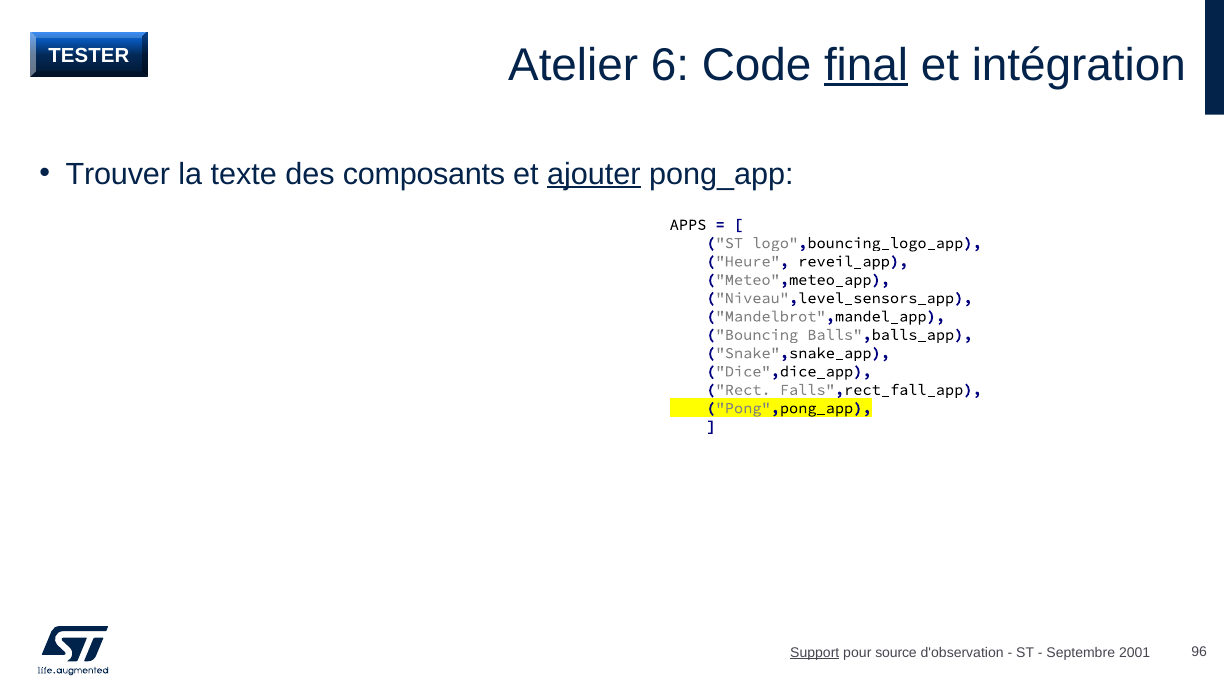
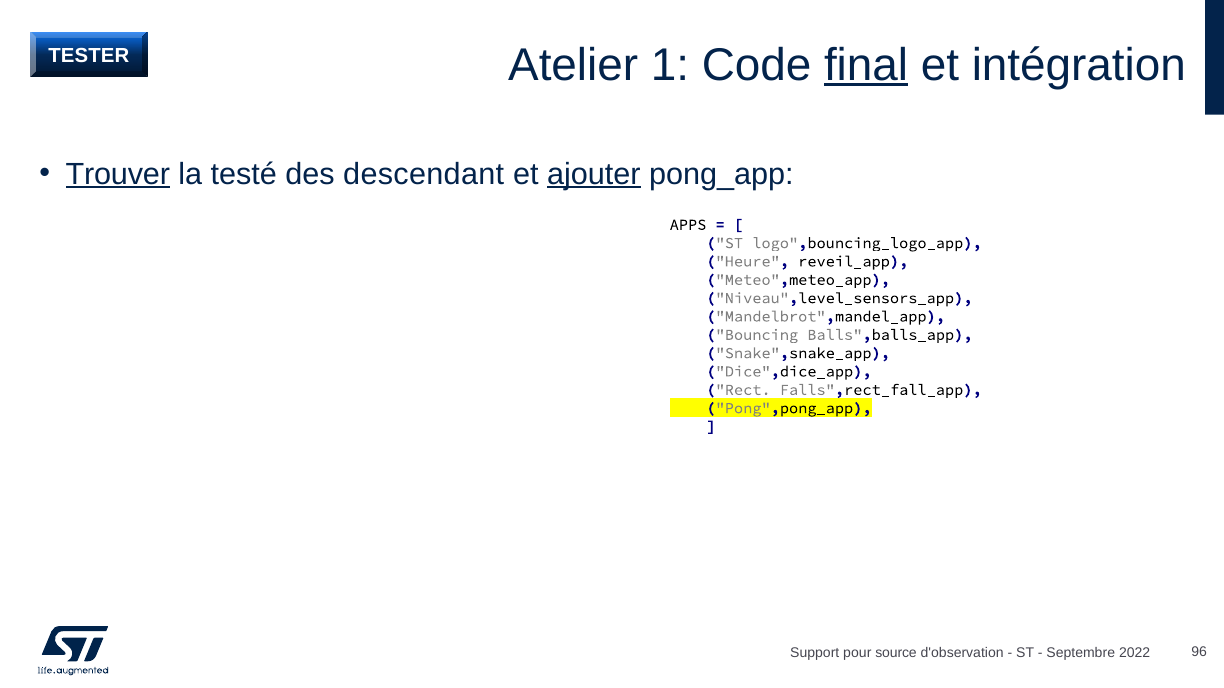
6: 6 -> 1
Trouver underline: none -> present
texte: texte -> testé
composants: composants -> descendant
Support underline: present -> none
2001: 2001 -> 2022
